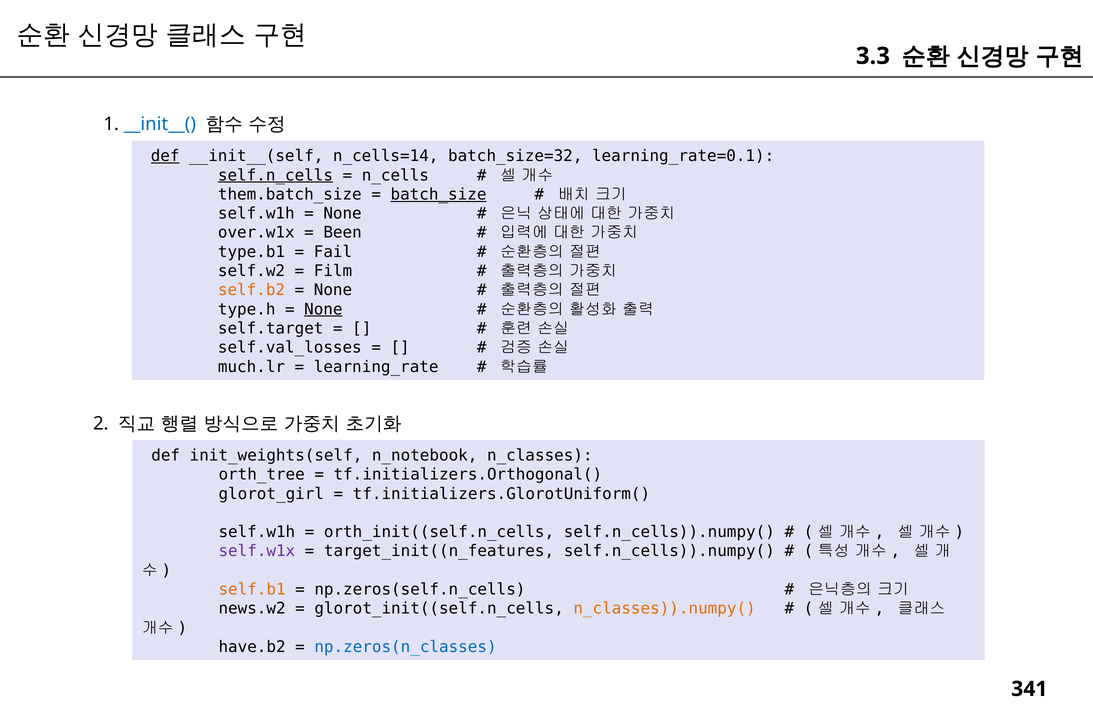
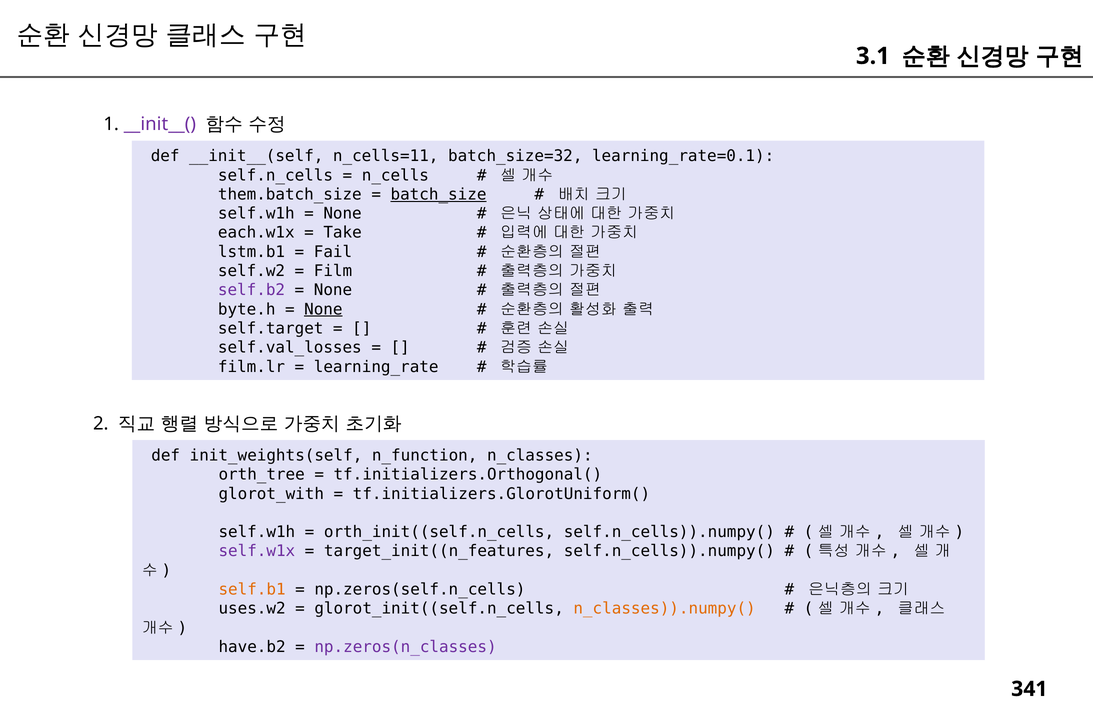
3.3: 3.3 -> 3.1
__init__( colour: blue -> purple
def at (165, 156) underline: present -> none
n_cells=14: n_cells=14 -> n_cells=11
self.n_cells underline: present -> none
over.w1x: over.w1x -> each.w1x
Been: Been -> Take
type.b1: type.b1 -> lstm.b1
self.b2 colour: orange -> purple
type.h: type.h -> byte.h
much.lr: much.lr -> film.lr
n_notebook: n_notebook -> n_function
glorot_girl: glorot_girl -> glorot_with
news.w2: news.w2 -> uses.w2
np.zeros(n_classes colour: blue -> purple
